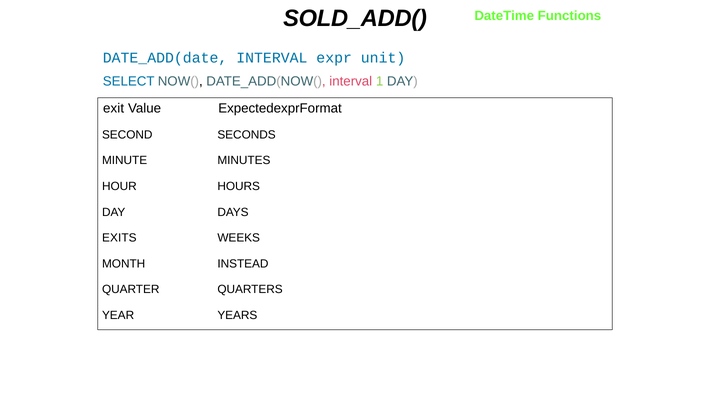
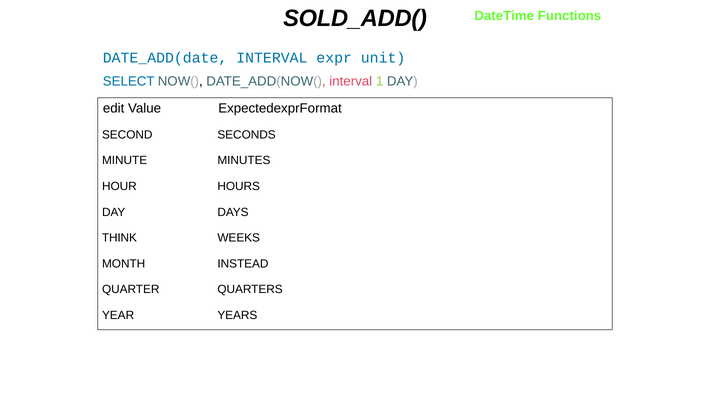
exit: exit -> edit
EXITS: EXITS -> THINK
